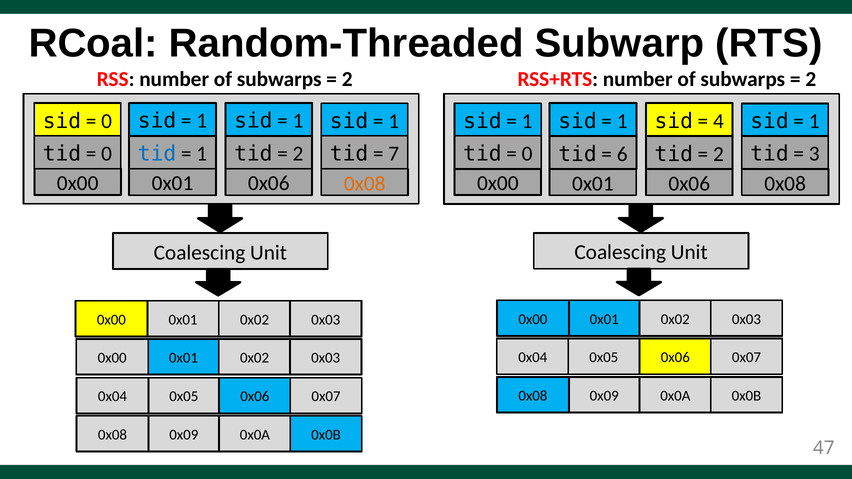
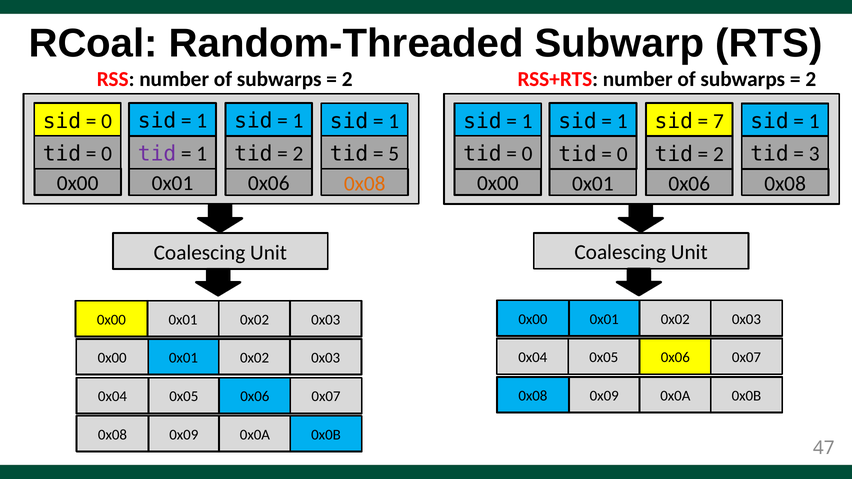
4: 4 -> 7
tid at (157, 154) colour: blue -> purple
7: 7 -> 5
6 at (622, 154): 6 -> 0
